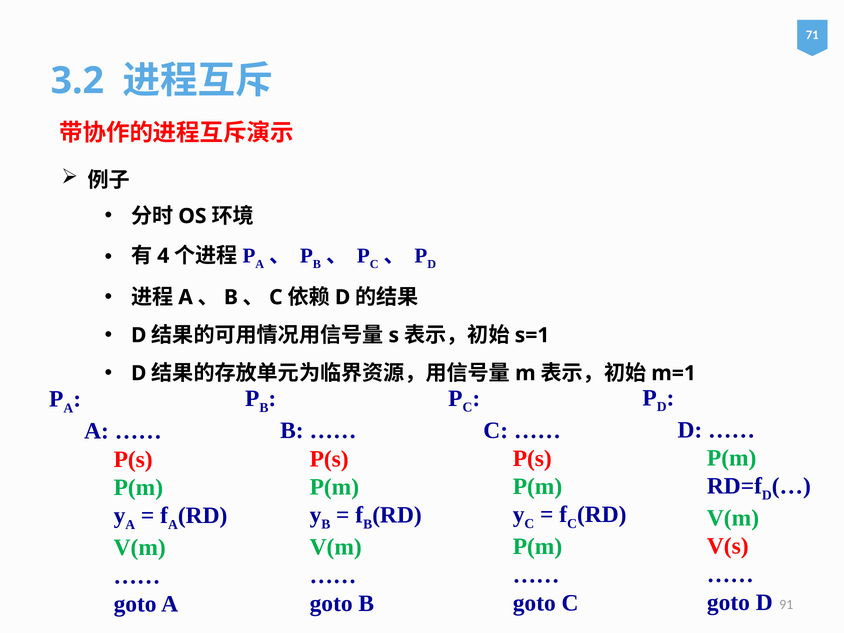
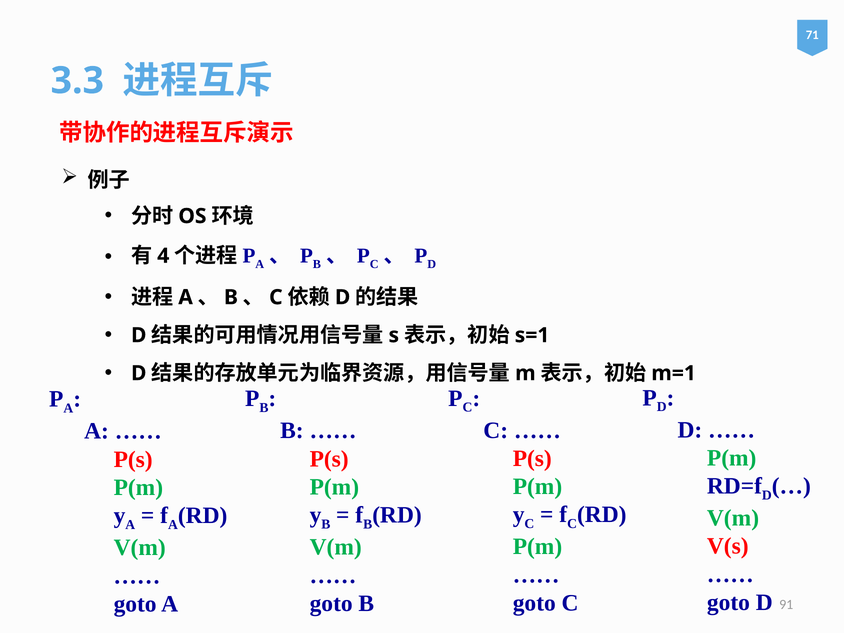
3.2: 3.2 -> 3.3
